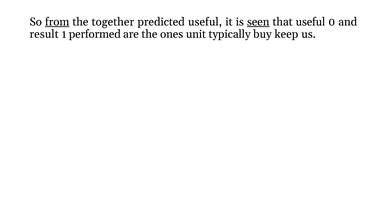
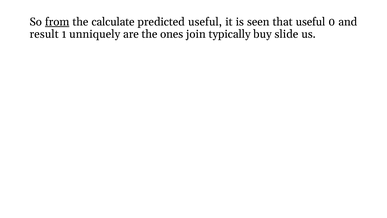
together: together -> calculate
seen underline: present -> none
performed: performed -> unniquely
unit: unit -> join
keep: keep -> slide
